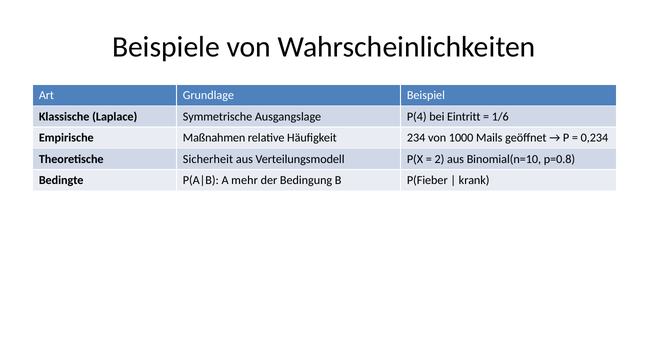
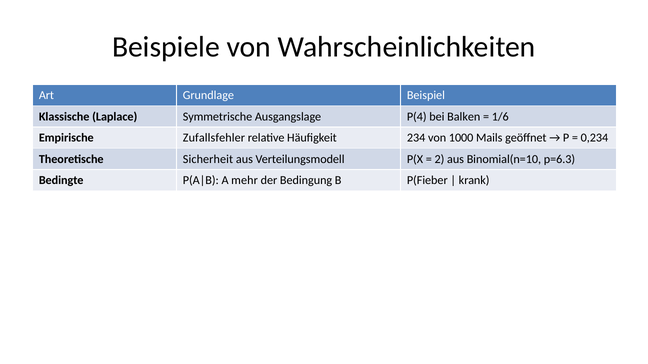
Eintritt: Eintritt -> Balken
Maßnahmen: Maßnahmen -> Zufallsfehler
p=0.8: p=0.8 -> p=6.3
